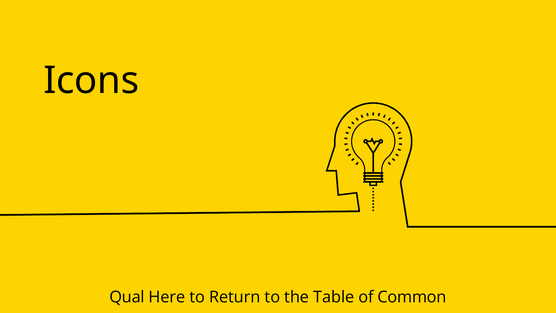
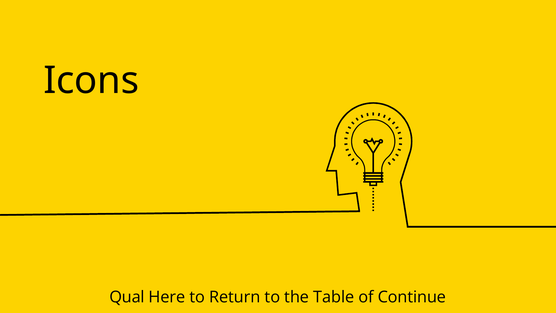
Common: Common -> Continue
